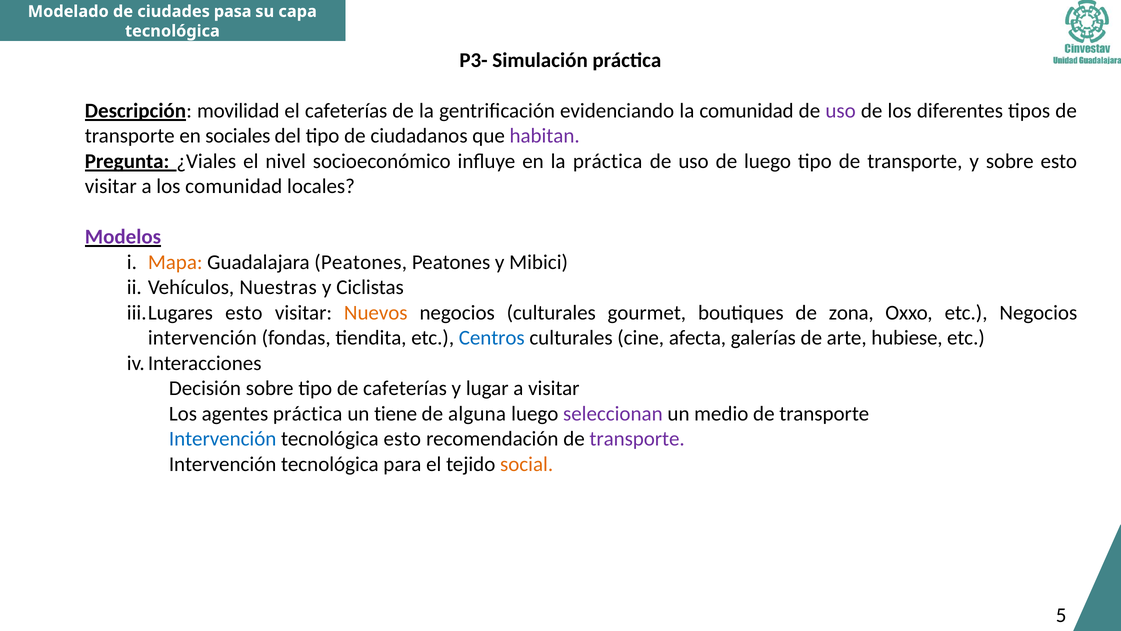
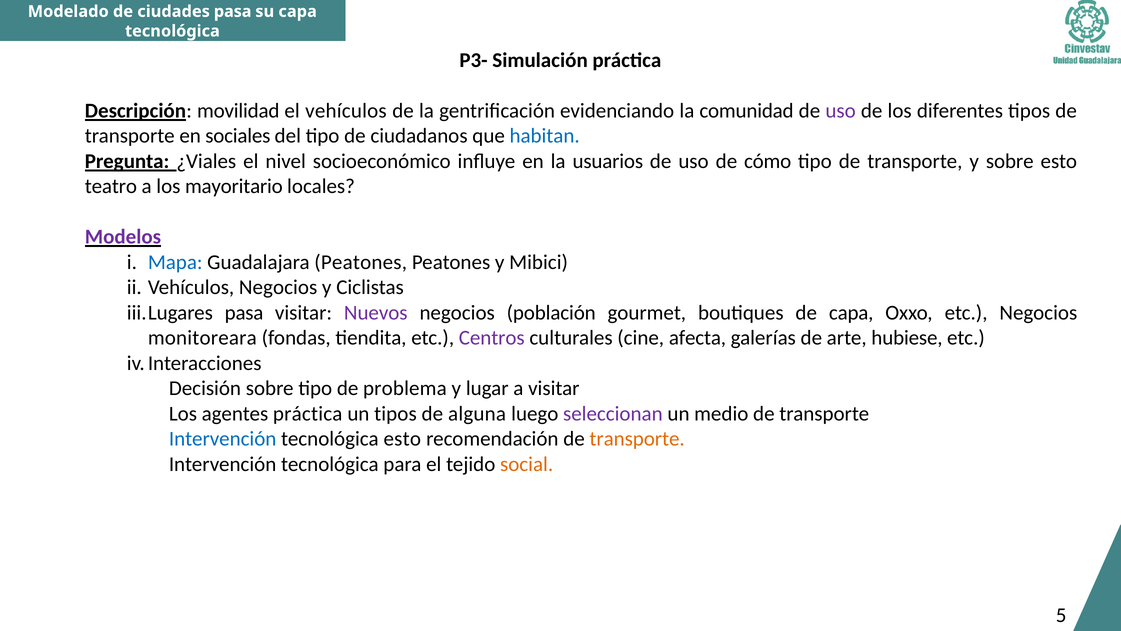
el cafeterías: cafeterías -> vehículos
habitan colour: purple -> blue
la práctica: práctica -> usuarios
de luego: luego -> cómo
visitar at (111, 186): visitar -> teatro
los comunidad: comunidad -> mayoritario
Mapa colour: orange -> blue
Vehículos Nuestras: Nuestras -> Negocios
esto at (244, 312): esto -> pasa
Nuevos colour: orange -> purple
negocios culturales: culturales -> población
de zona: zona -> capa
intervención at (202, 338): intervención -> monitoreara
Centros colour: blue -> purple
de cafeterías: cafeterías -> problema
un tiene: tiene -> tipos
transporte at (637, 439) colour: purple -> orange
